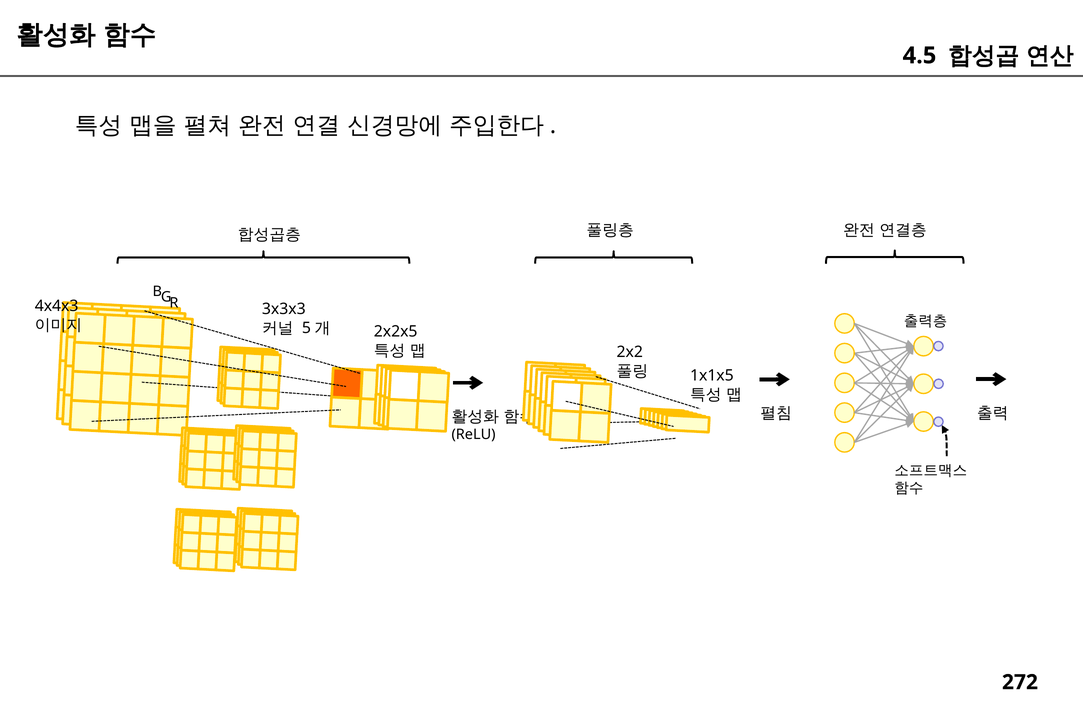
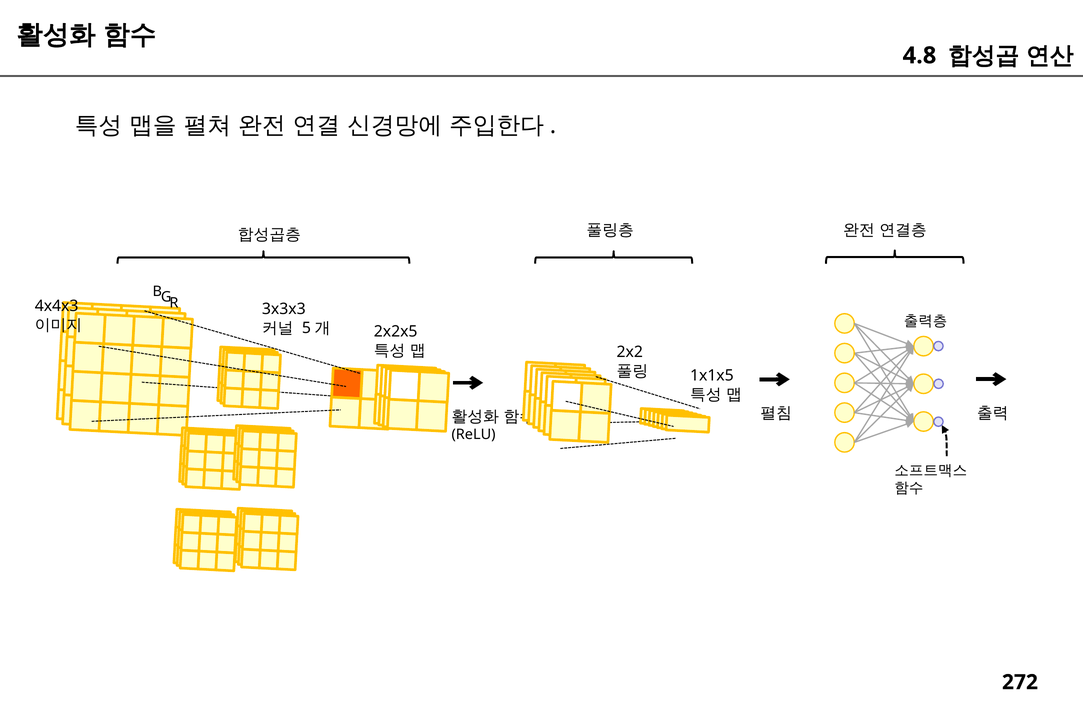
4.5: 4.5 -> 4.8
